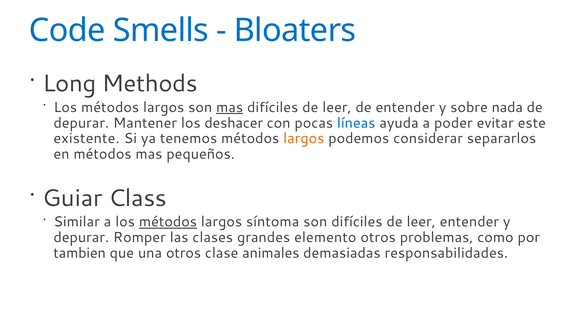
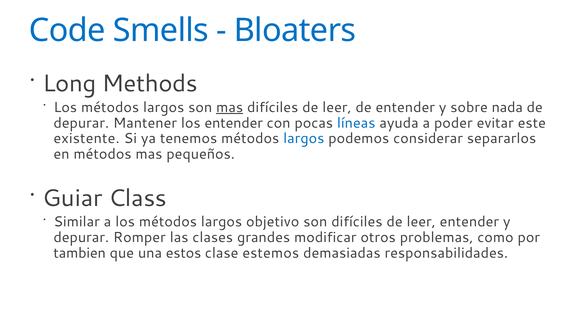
los deshacer: deshacer -> entender
largos at (304, 139) colour: orange -> blue
métodos at (168, 222) underline: present -> none
síntoma: síntoma -> objetivo
elemento: elemento -> modificar
una otros: otros -> estos
animales: animales -> estemos
